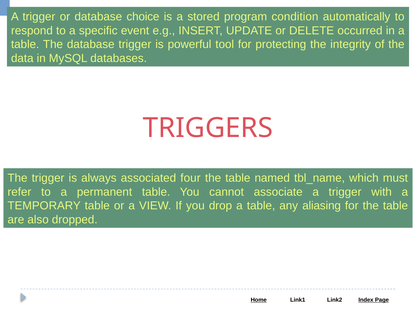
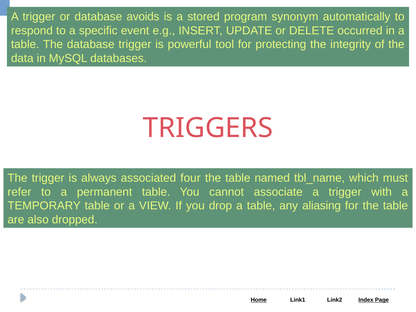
choice: choice -> avoids
condition: condition -> synonym
